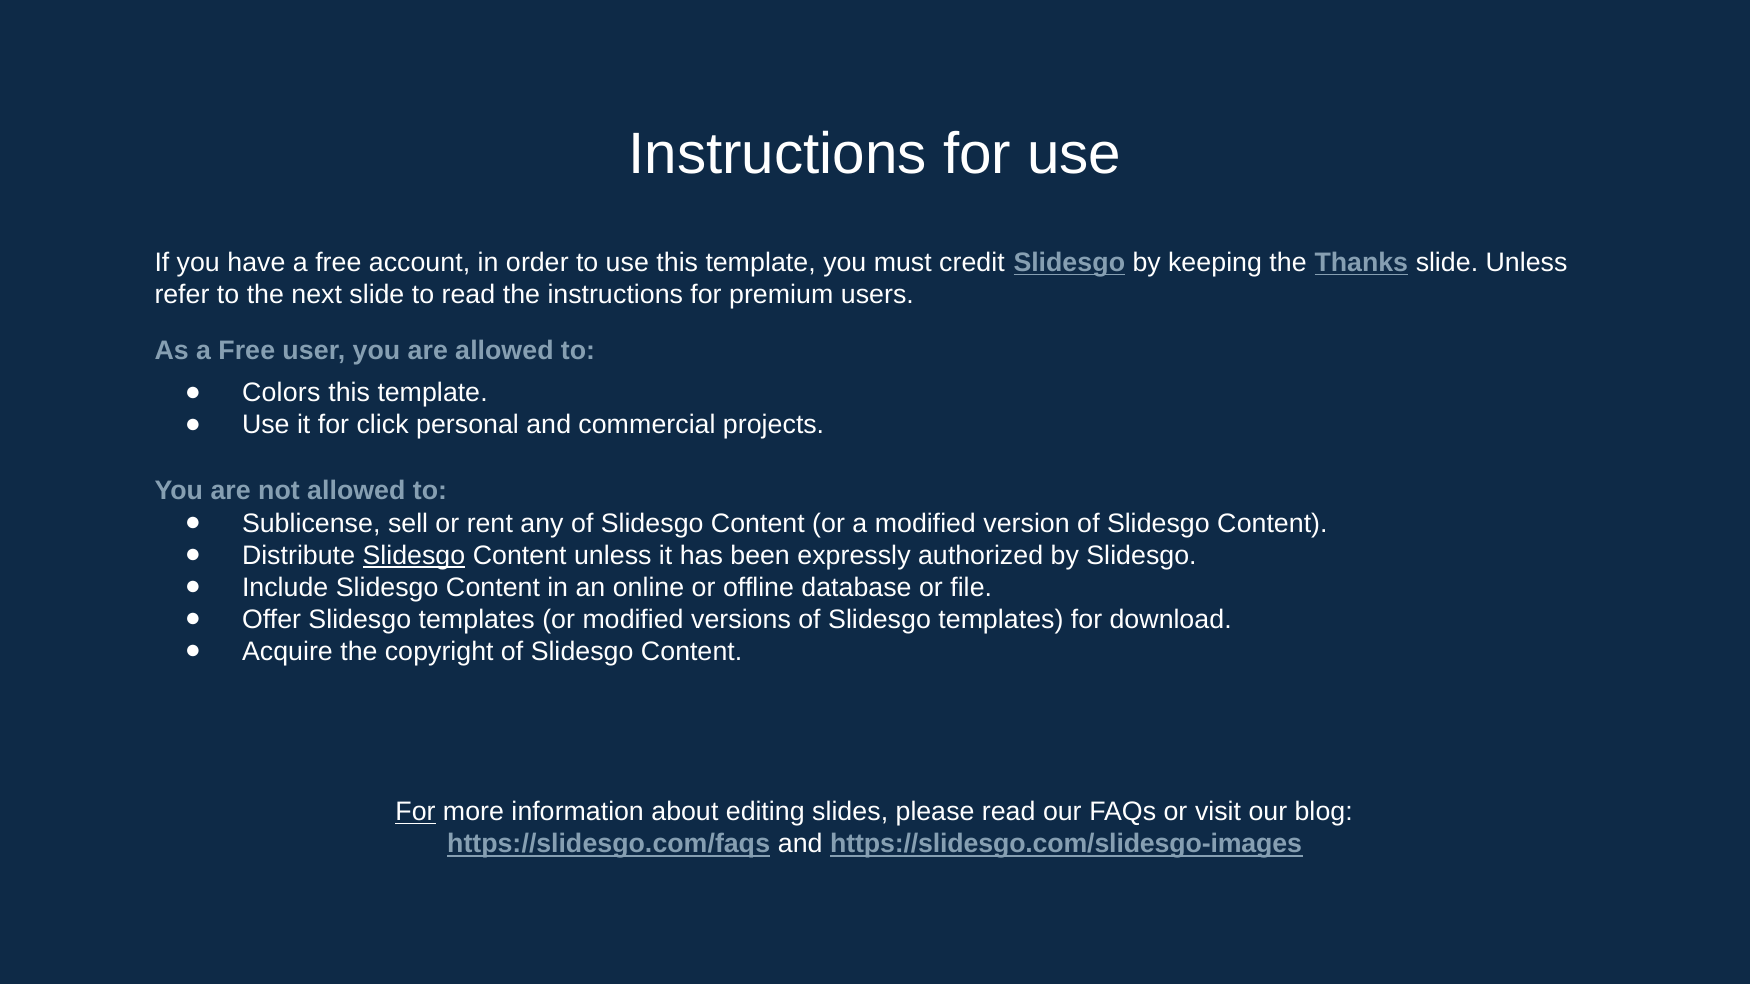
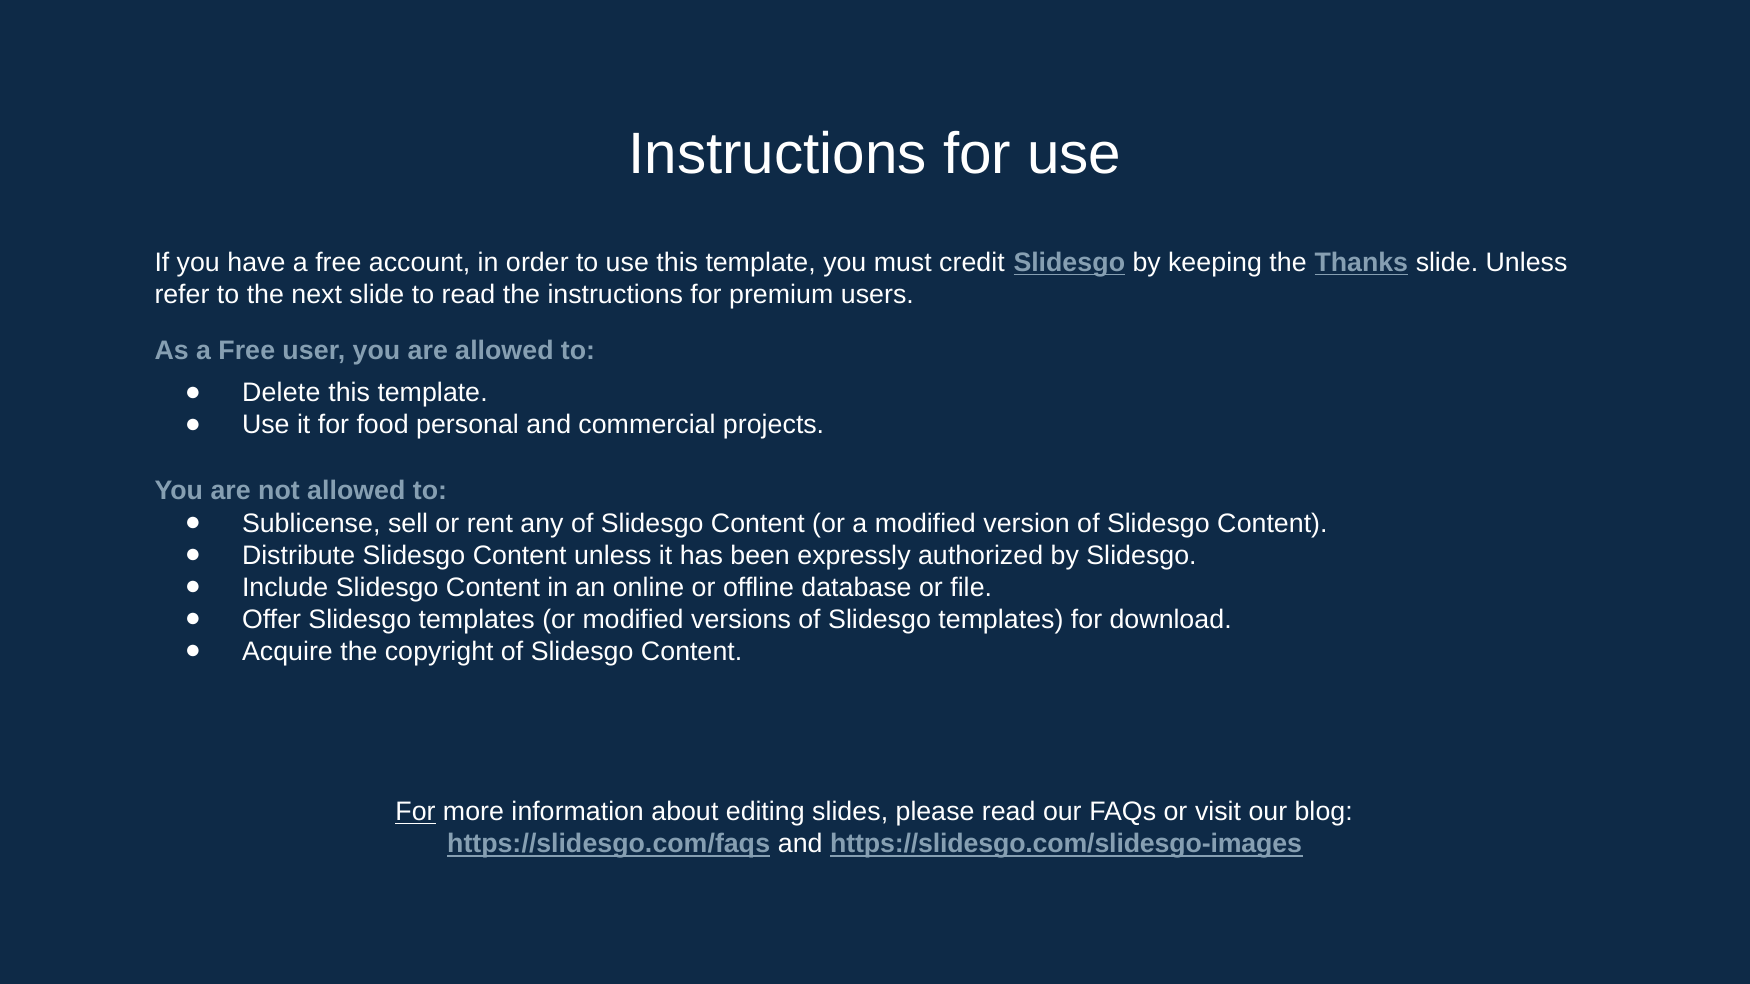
Colors: Colors -> Delete
click: click -> food
Slidesgo at (414, 556) underline: present -> none
